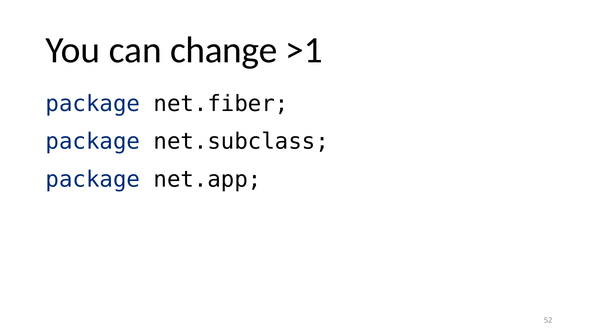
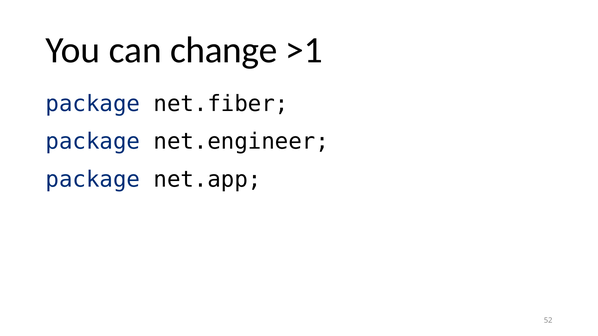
net.subclass: net.subclass -> net.engineer
